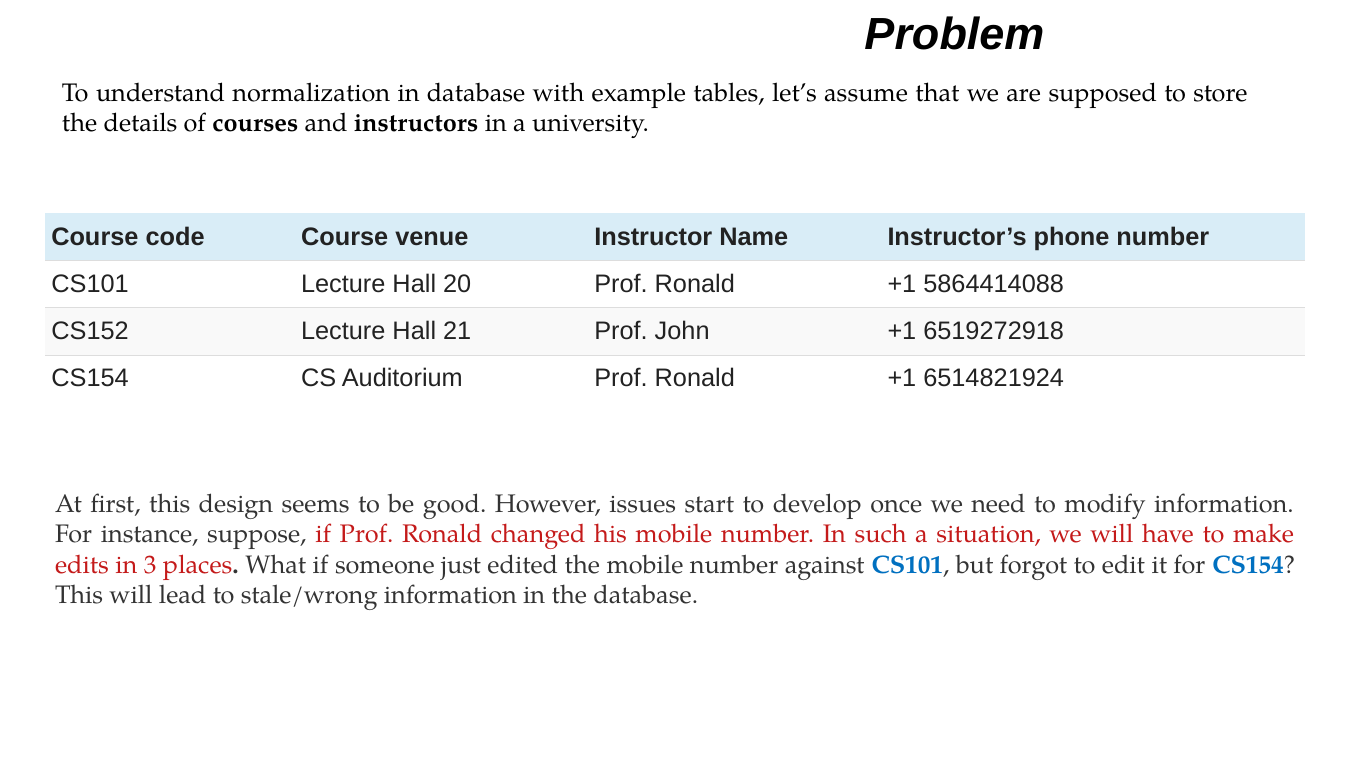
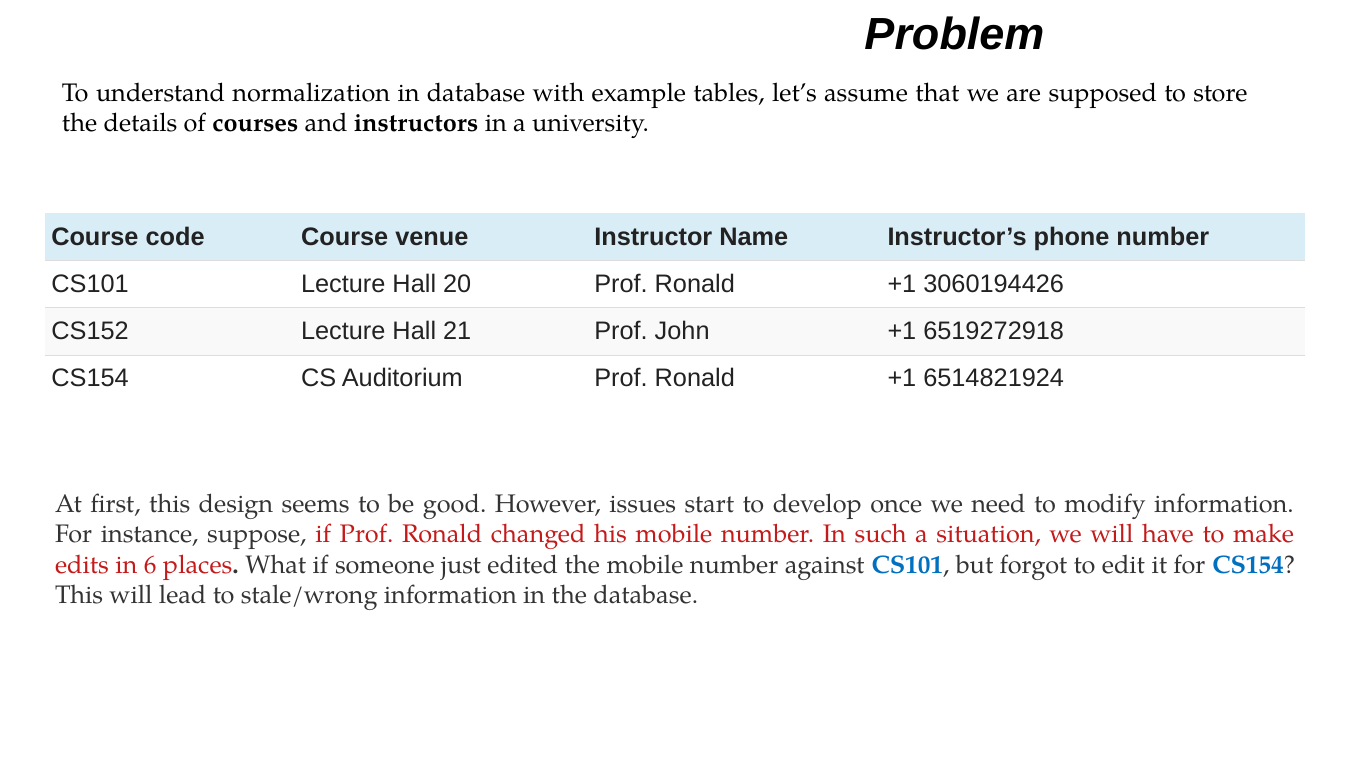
5864414088: 5864414088 -> 3060194426
3: 3 -> 6
